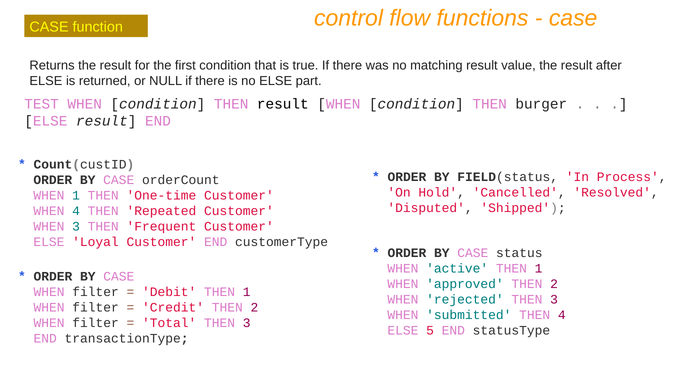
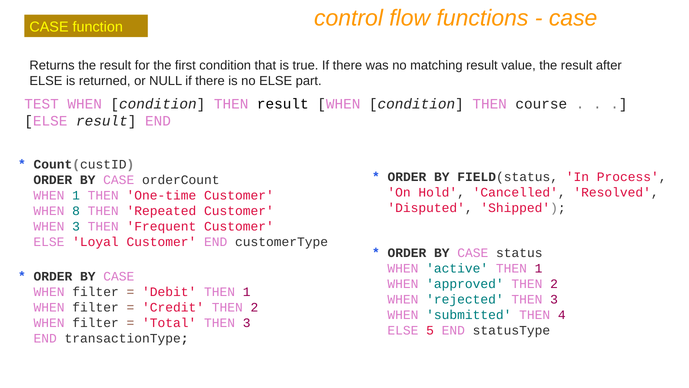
burger: burger -> course
WHEN 4: 4 -> 8
